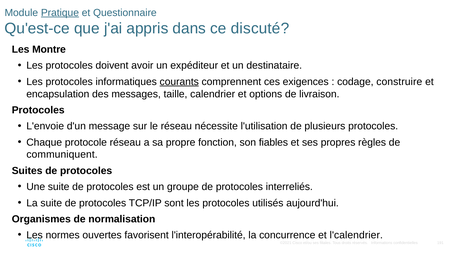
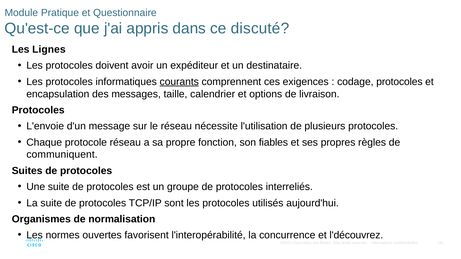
Pratique underline: present -> none
Montre: Montre -> Lignes
codage construire: construire -> protocoles
l'calendrier: l'calendrier -> l'découvrez
